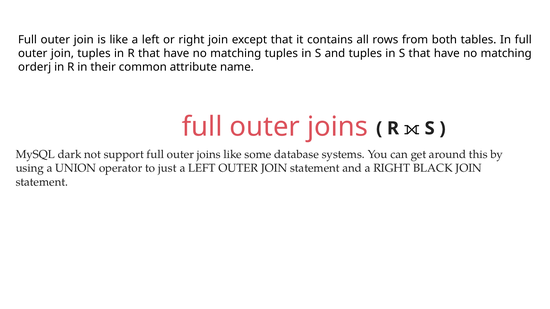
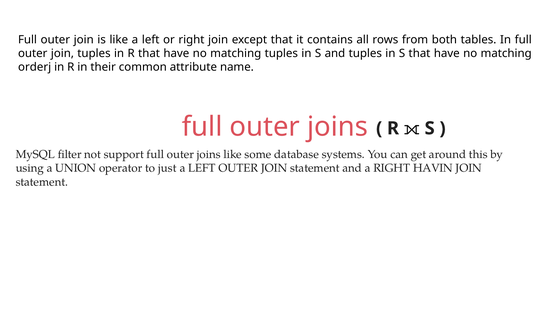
dark: dark -> filter
BLACK: BLACK -> HAVIN
